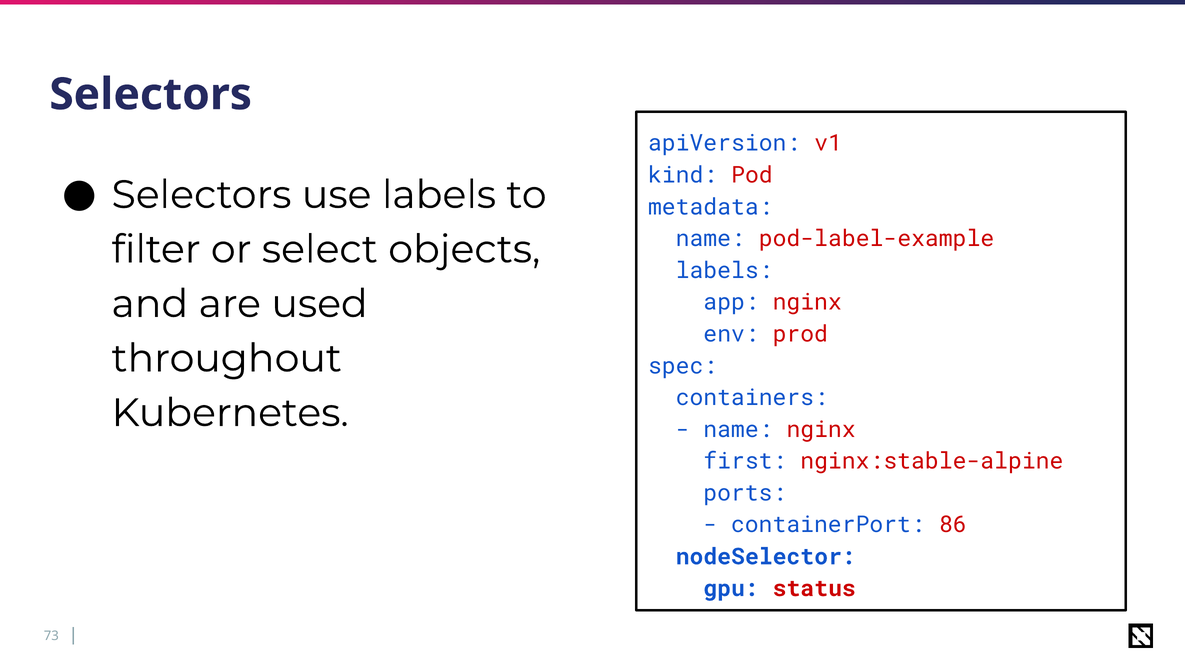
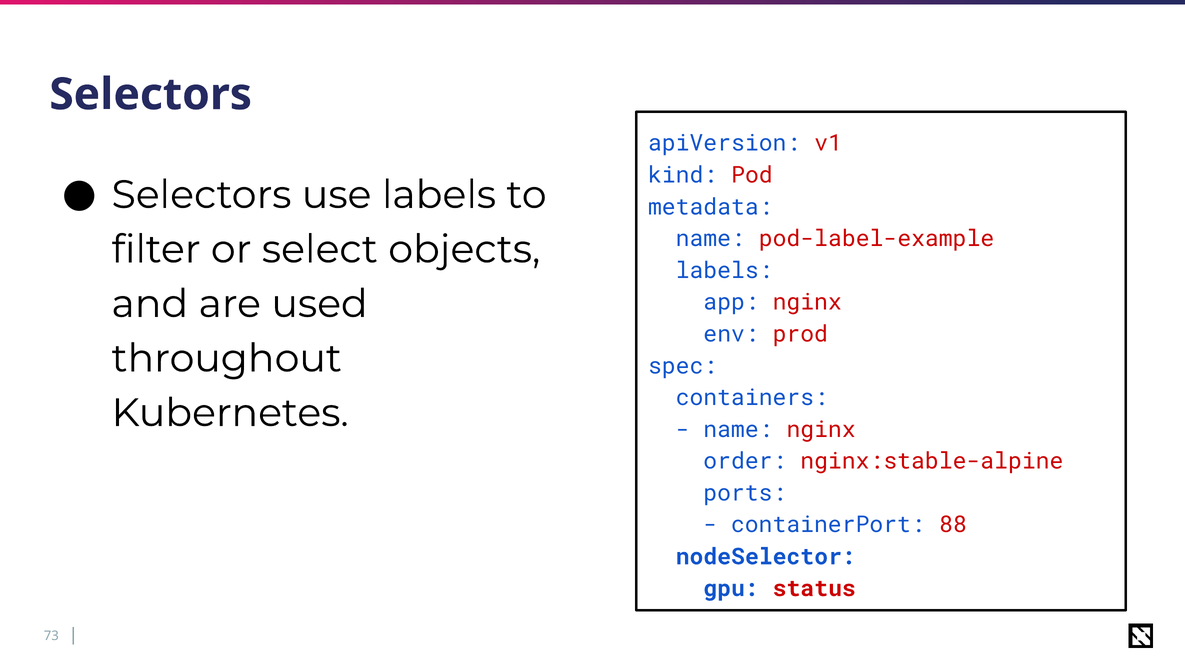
first: first -> order
86: 86 -> 88
